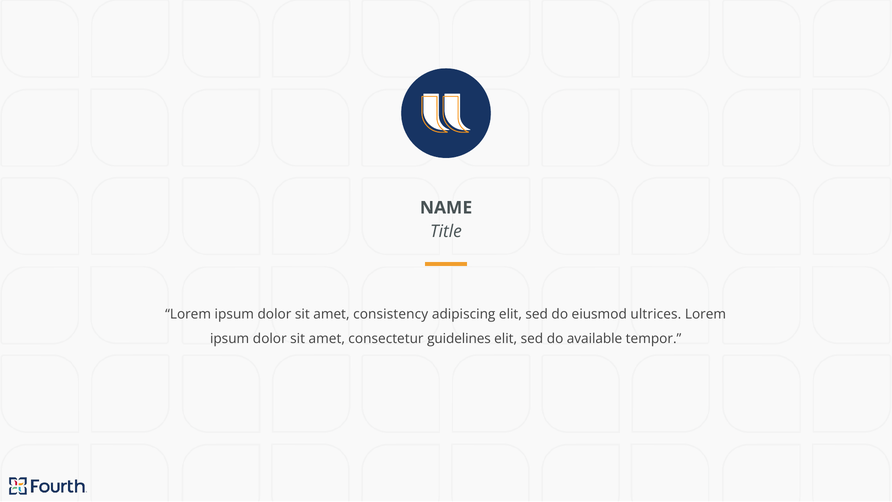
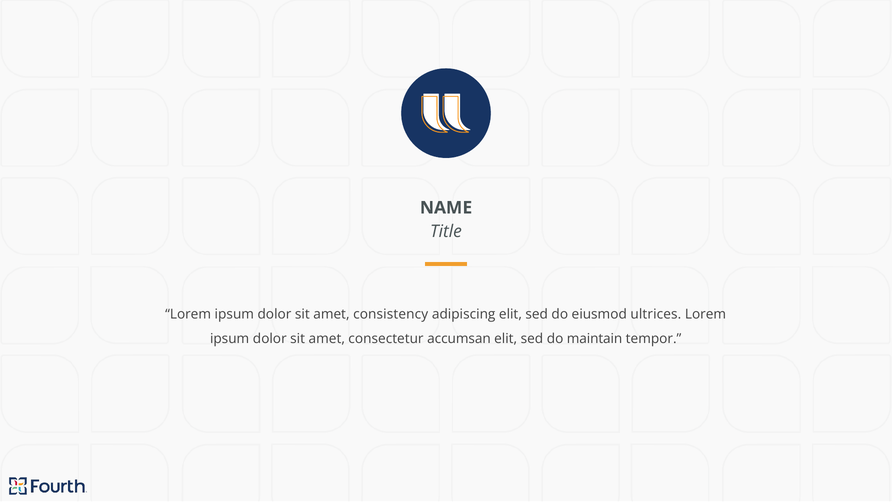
guidelines: guidelines -> accumsan
available: available -> maintain
